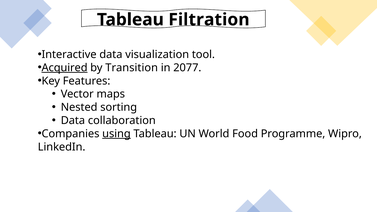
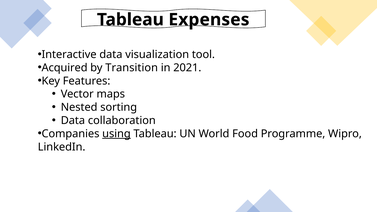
Filtration: Filtration -> Expenses
Acquired underline: present -> none
2077: 2077 -> 2021
